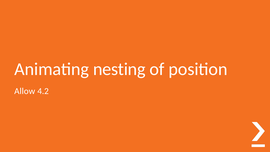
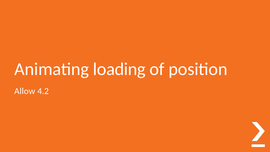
nesting: nesting -> loading
